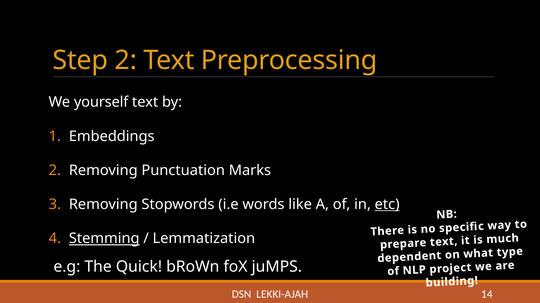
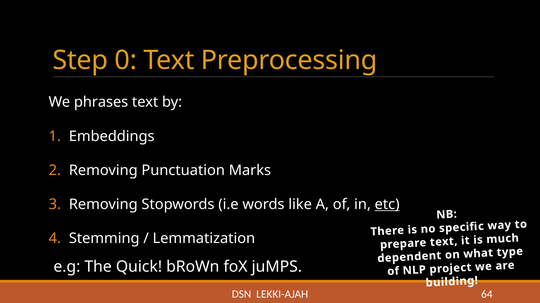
Step 2: 2 -> 0
yourself: yourself -> phrases
Stemming underline: present -> none
14: 14 -> 64
